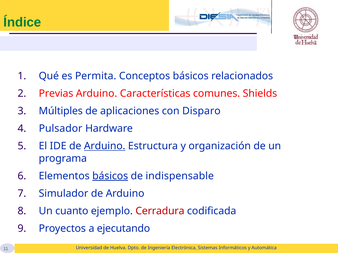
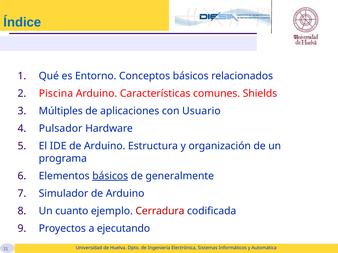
Índice colour: green -> blue
Permita: Permita -> Entorno
Previas: Previas -> Piscina
Disparo: Disparo -> Usuario
Arduino at (105, 146) underline: present -> none
indispensable: indispensable -> generalmente
